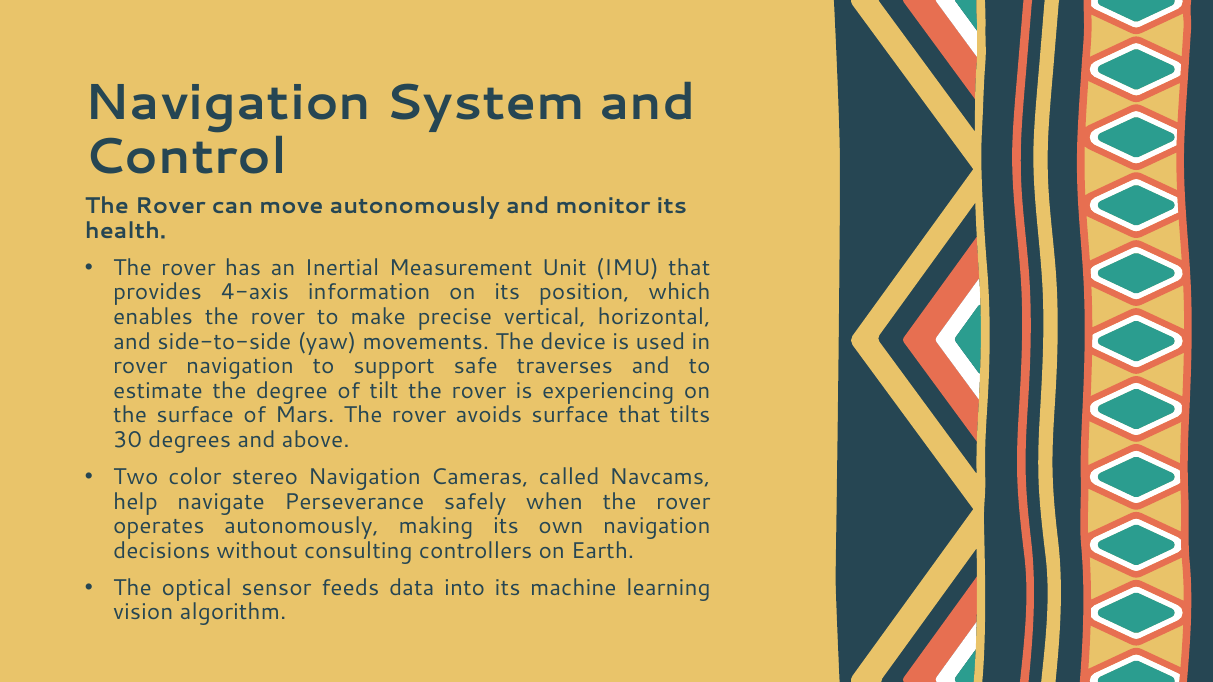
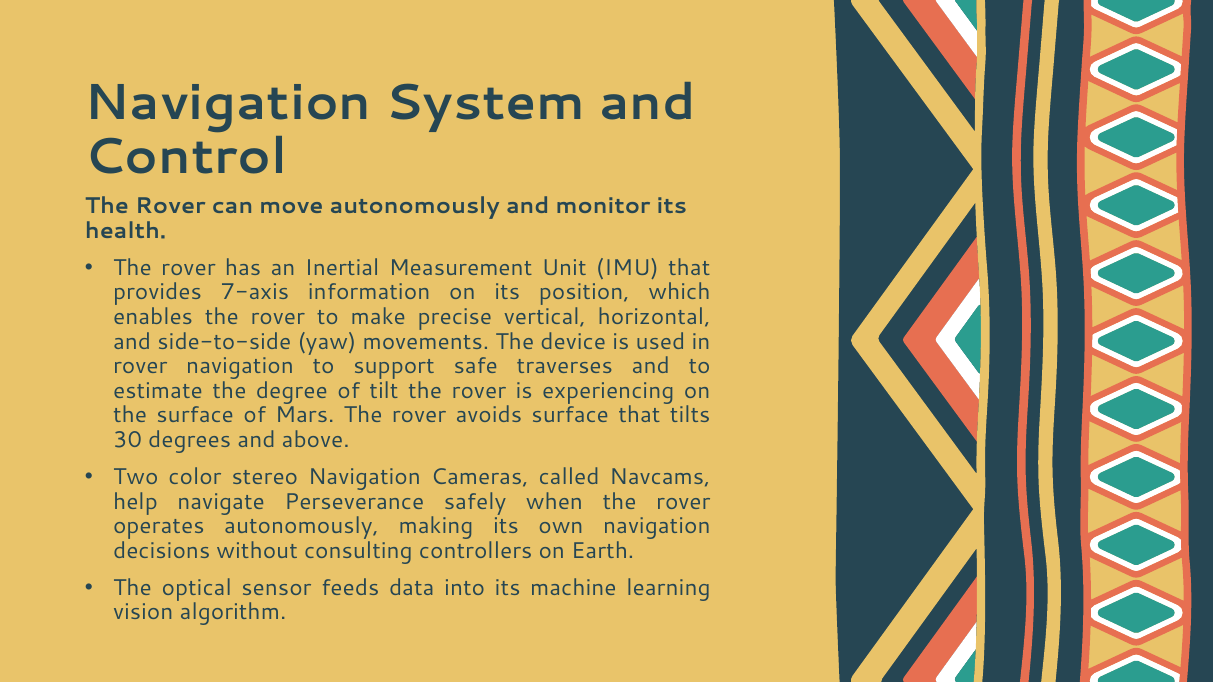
4-axis: 4-axis -> 7-axis
